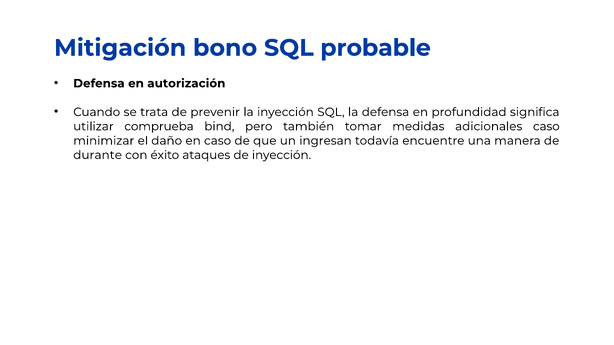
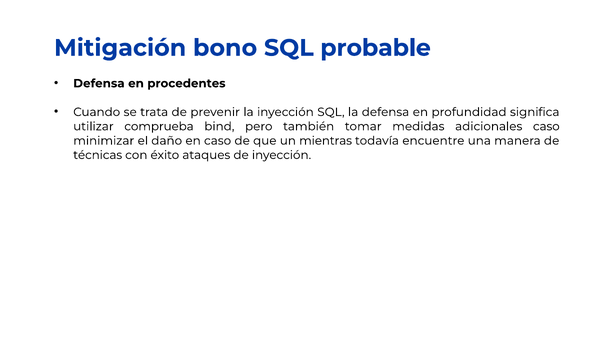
autorización: autorización -> procedentes
ingresan: ingresan -> mientras
durante: durante -> técnicas
